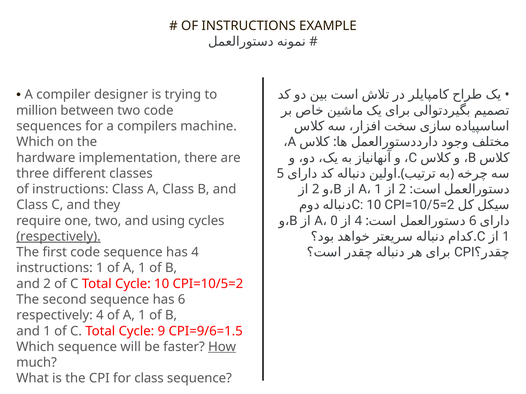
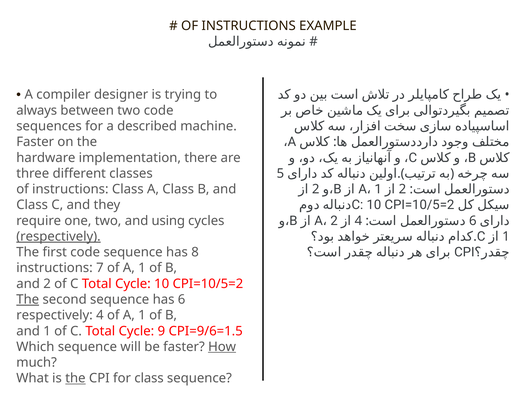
million: million -> always
compilers: compilers -> described
Which at (35, 142): Which -> Faster
0 at (334, 221): 0 -> 2
has 4: 4 -> 8
instructions 1: 1 -> 7
The at (28, 300) underline: none -> present
the at (75, 379) underline: none -> present
